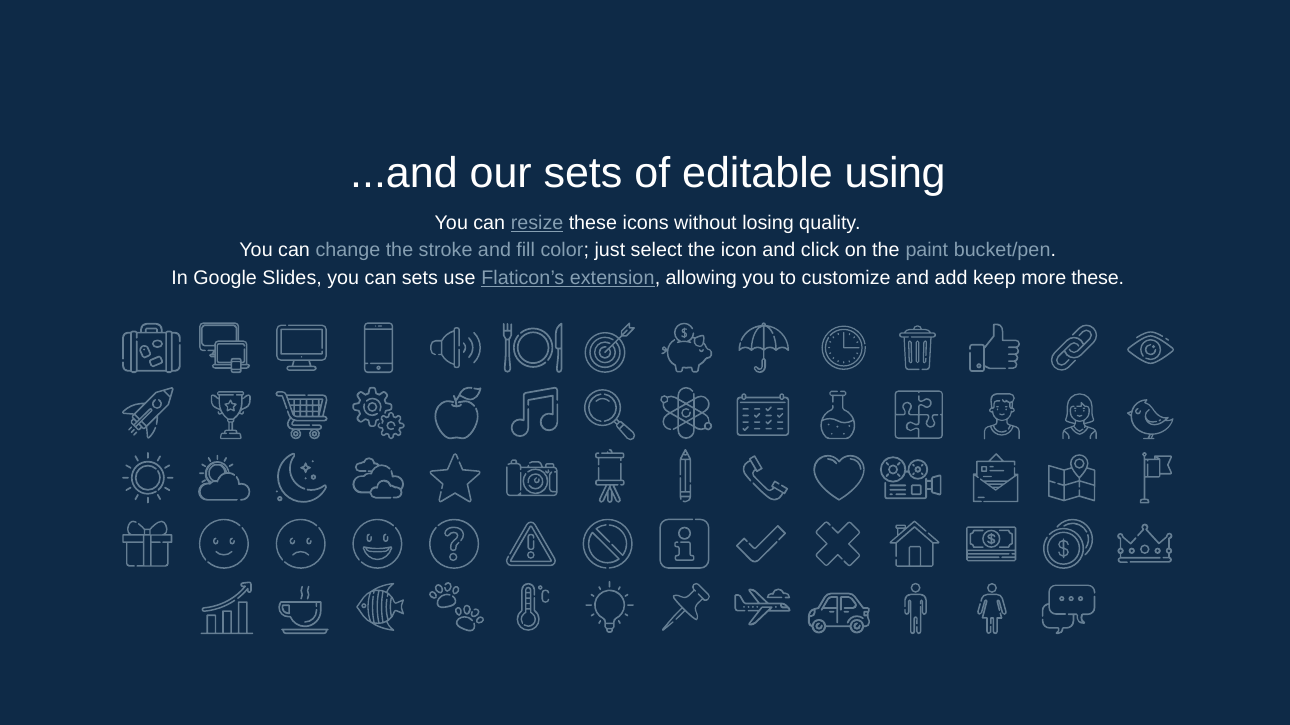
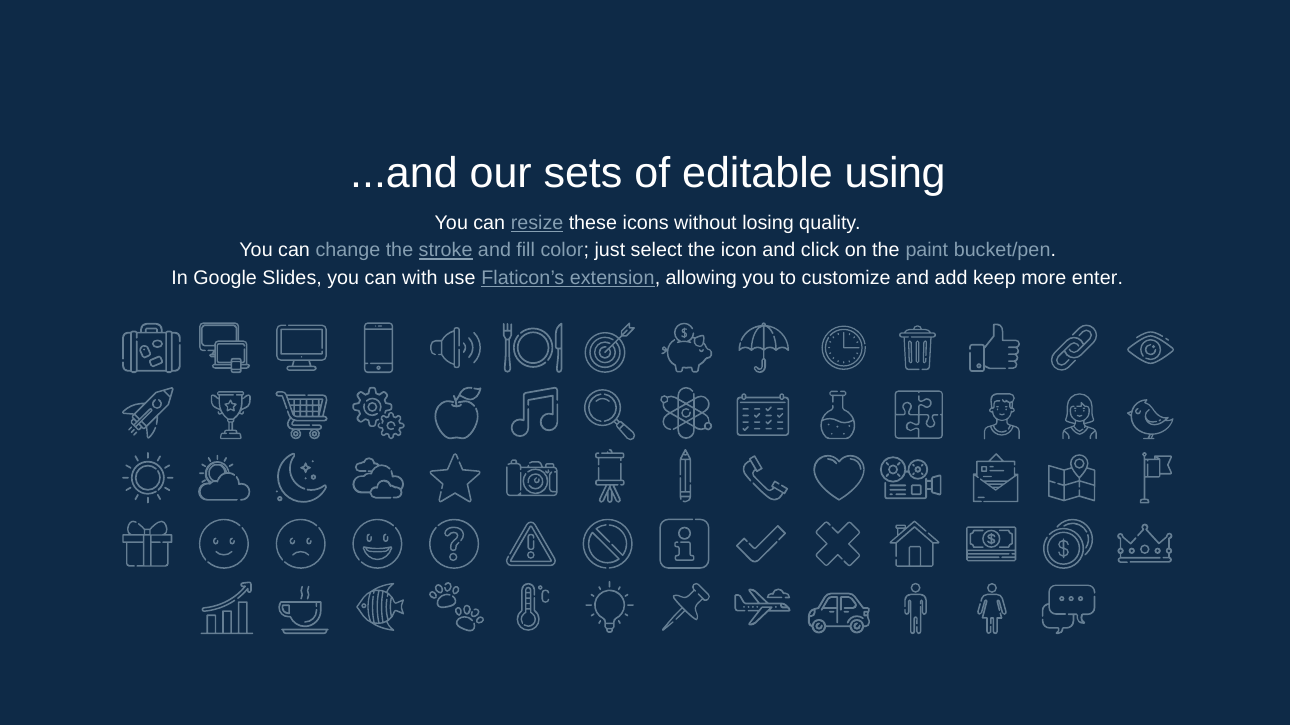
stroke underline: none -> present
can sets: sets -> with
more these: these -> enter
